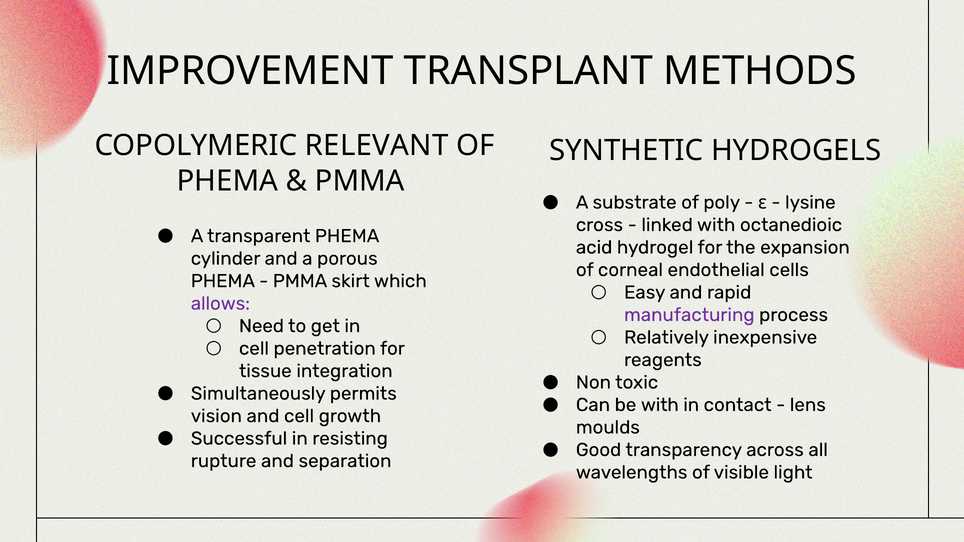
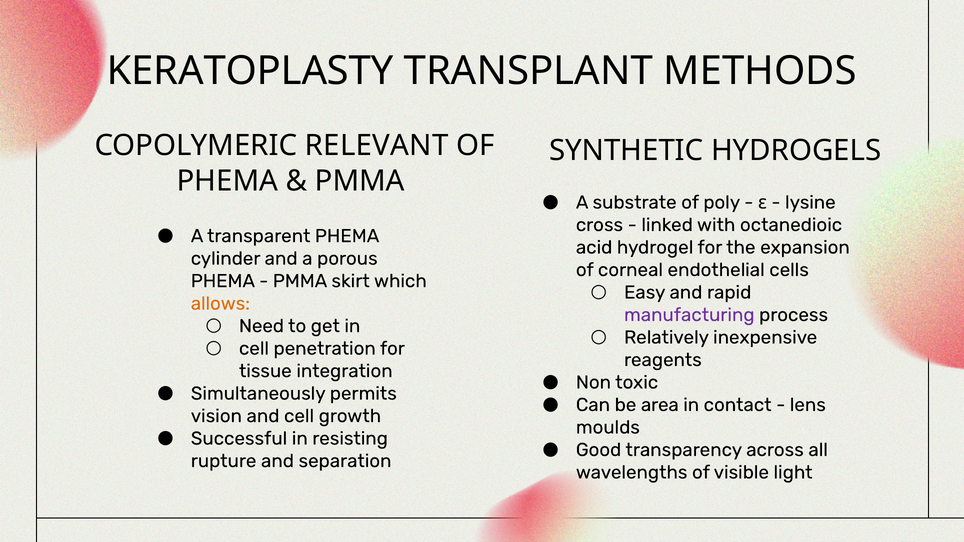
IMPROVEMENT: IMPROVEMENT -> KERATOPLASTY
allows colour: purple -> orange
be with: with -> area
